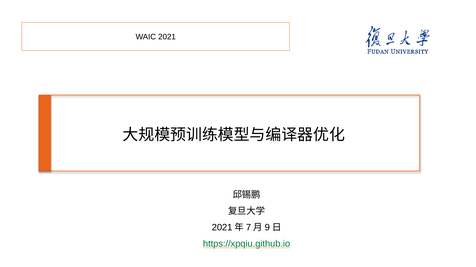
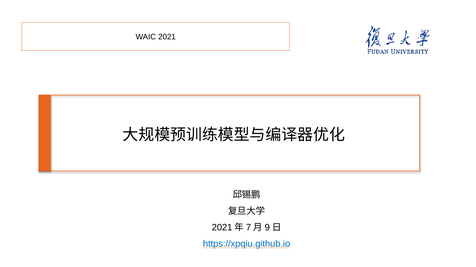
https://xpqiu.github.io colour: green -> blue
